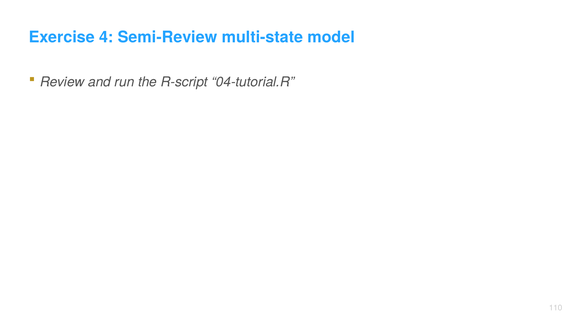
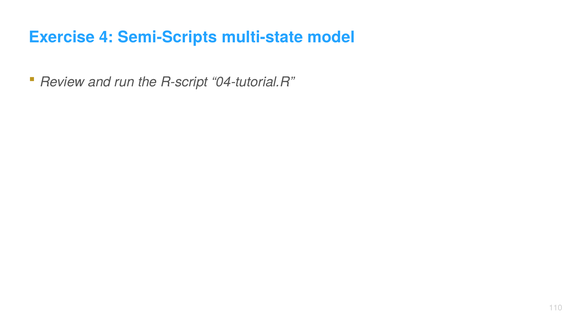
Semi-Review: Semi-Review -> Semi-Scripts
